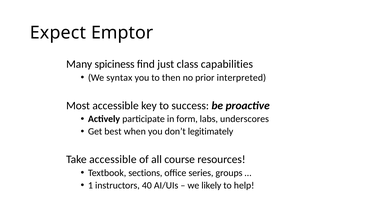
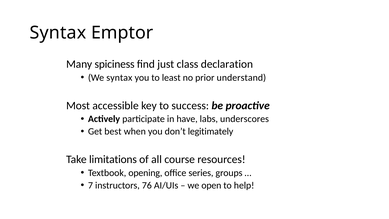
Expect at (58, 33): Expect -> Syntax
capabilities: capabilities -> declaration
then: then -> least
interpreted: interpreted -> understand
form: form -> have
Take accessible: accessible -> limitations
sections: sections -> opening
1: 1 -> 7
40: 40 -> 76
likely: likely -> open
